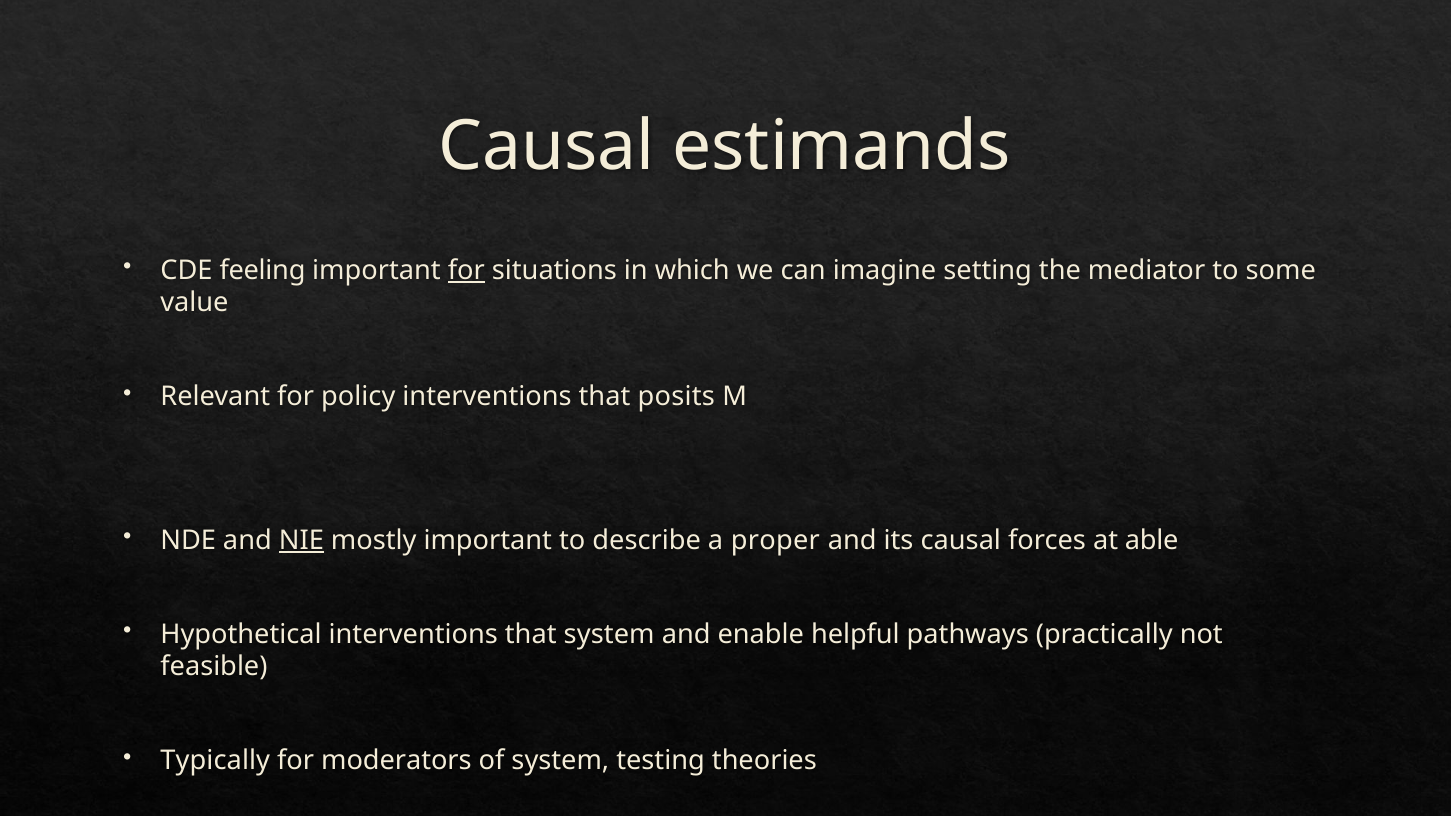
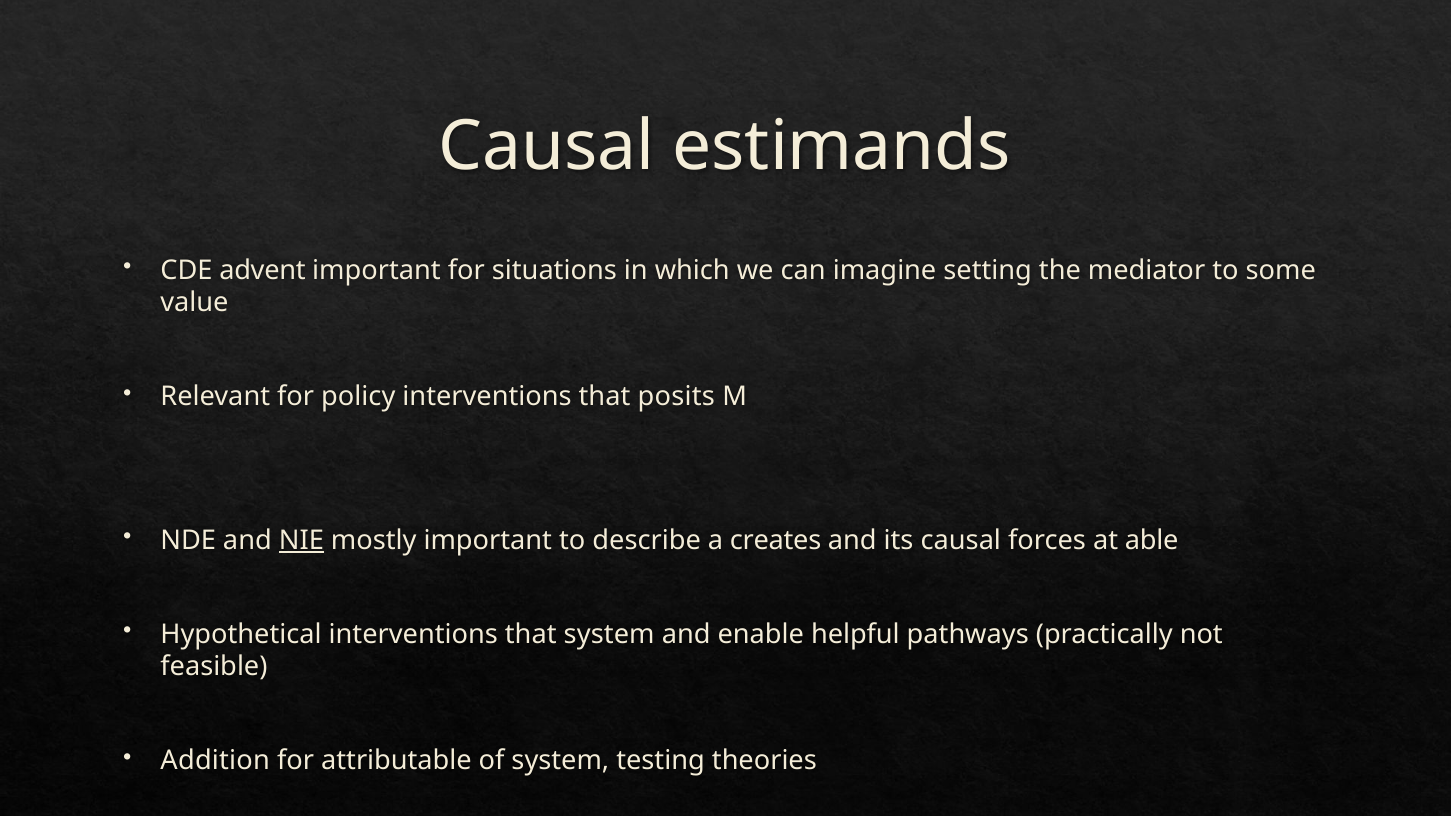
feeling: feeling -> advent
for at (466, 270) underline: present -> none
proper: proper -> creates
Typically: Typically -> Addition
moderators: moderators -> attributable
